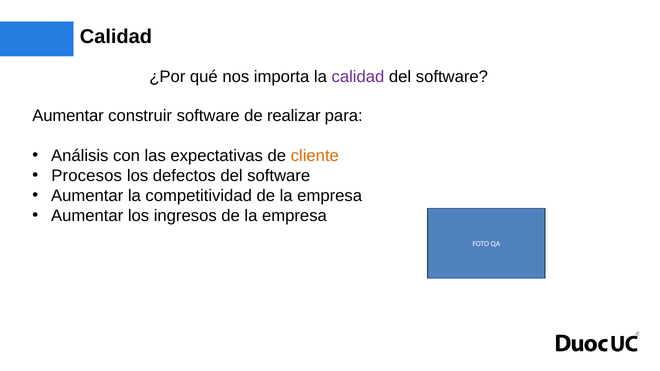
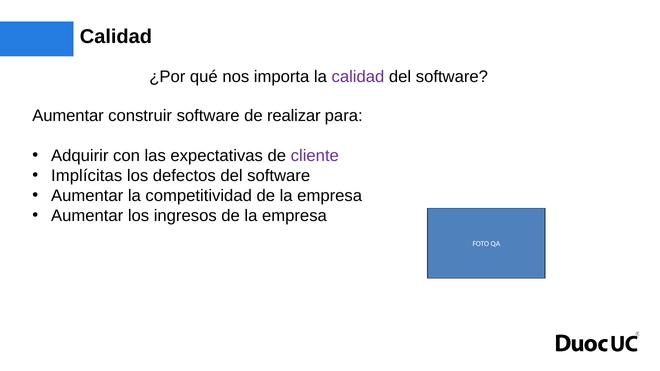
Análisis: Análisis -> Adquirir
cliente colour: orange -> purple
Procesos: Procesos -> Implícitas
